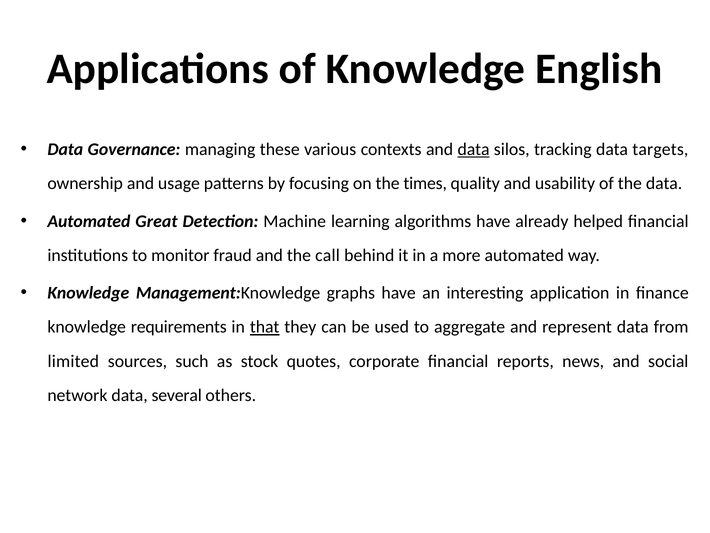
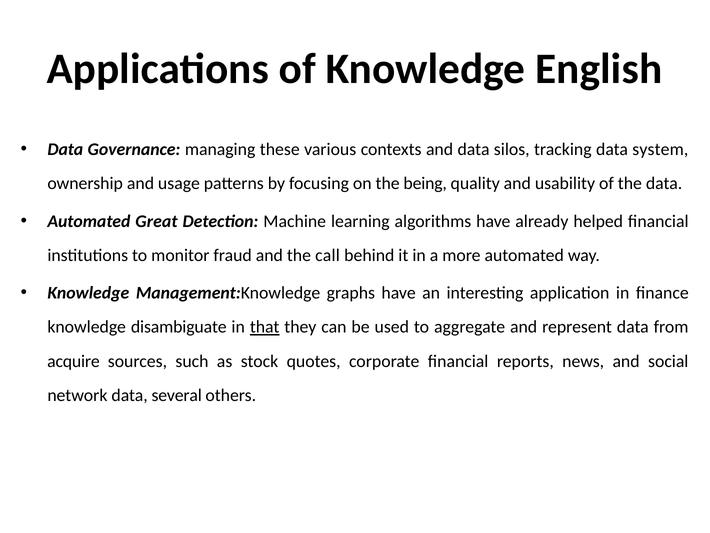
data at (474, 149) underline: present -> none
targets: targets -> system
times: times -> being
requirements: requirements -> disambiguate
limited: limited -> acquire
